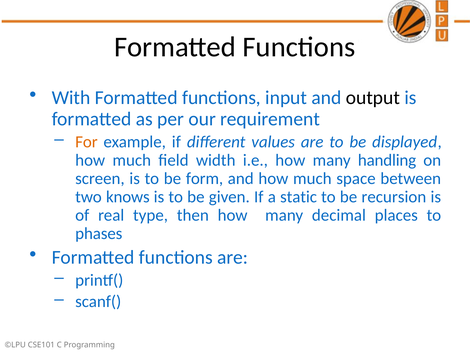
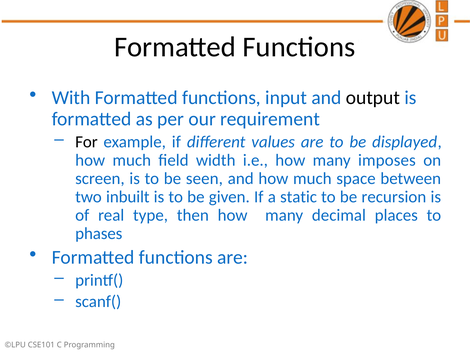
For colour: orange -> black
handling: handling -> imposes
form: form -> seen
knows: knows -> inbuilt
